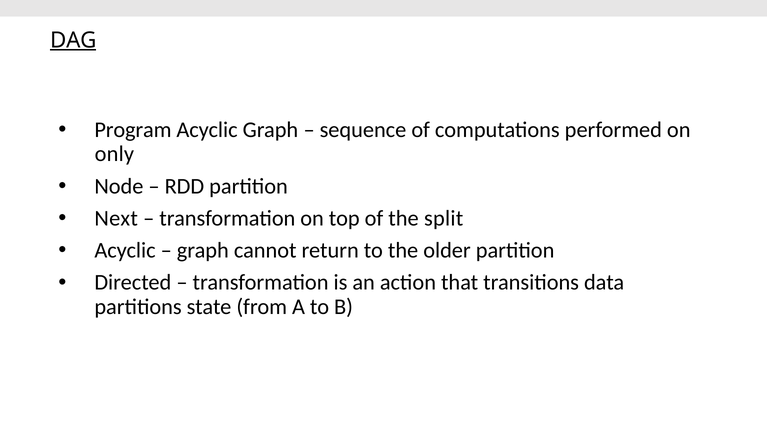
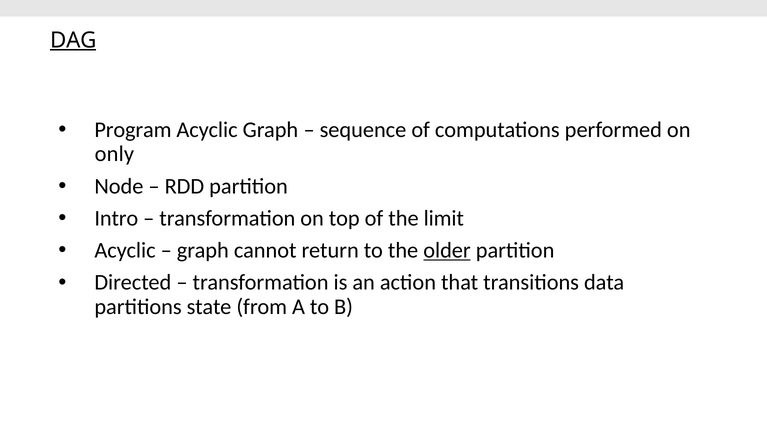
Next: Next -> Intro
split: split -> limit
older underline: none -> present
